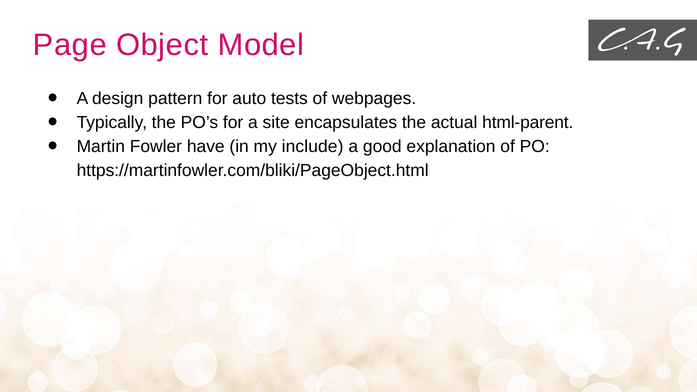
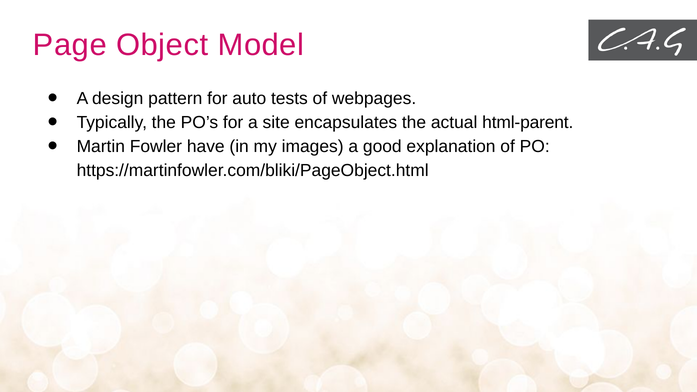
include: include -> images
